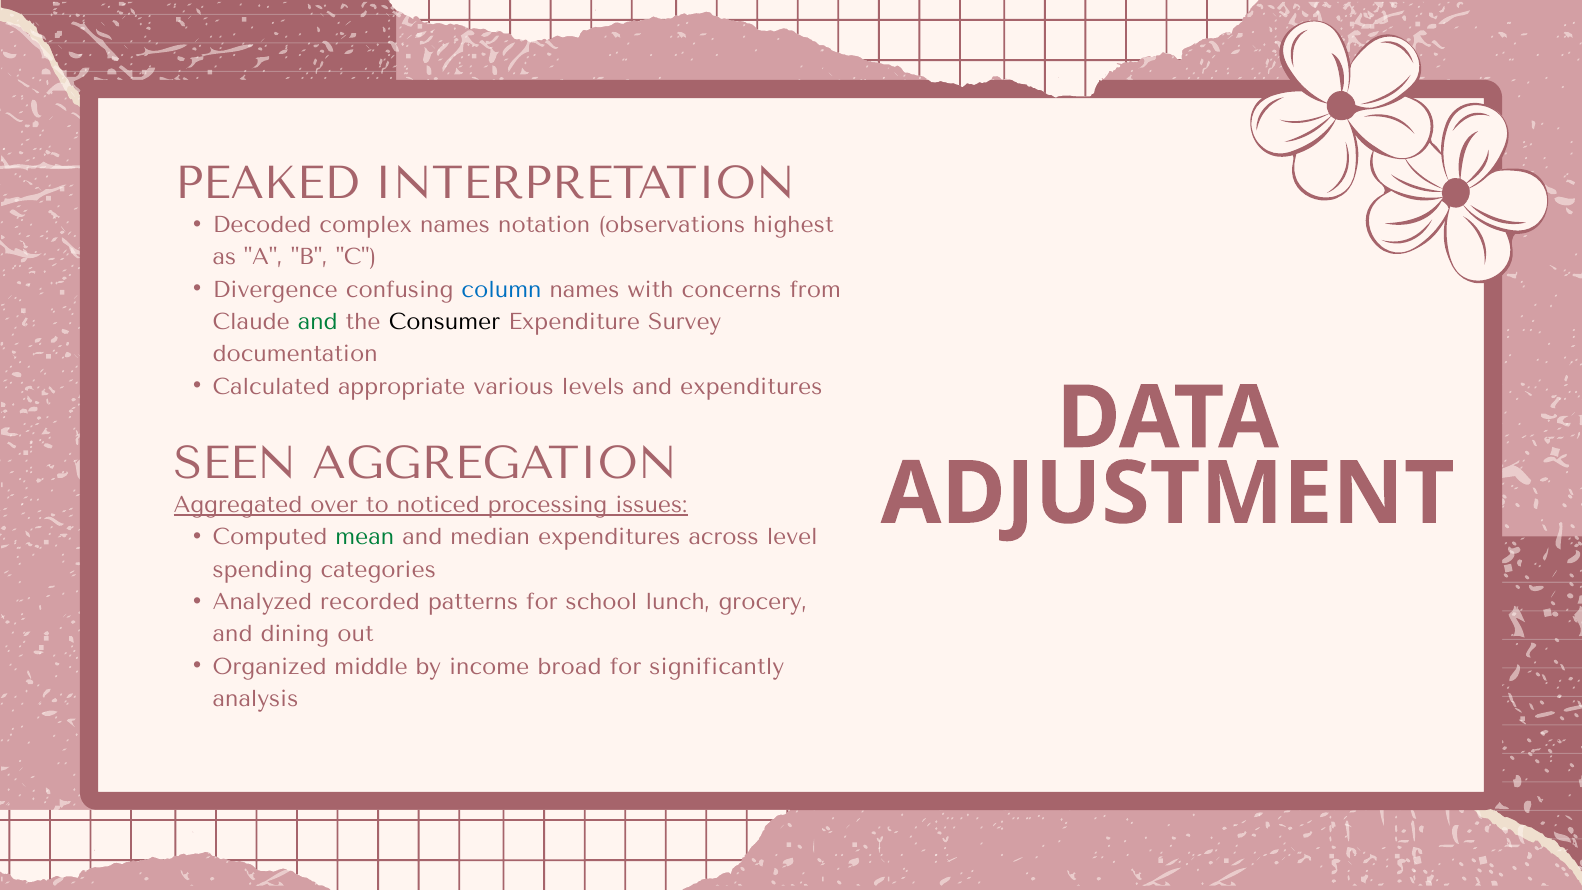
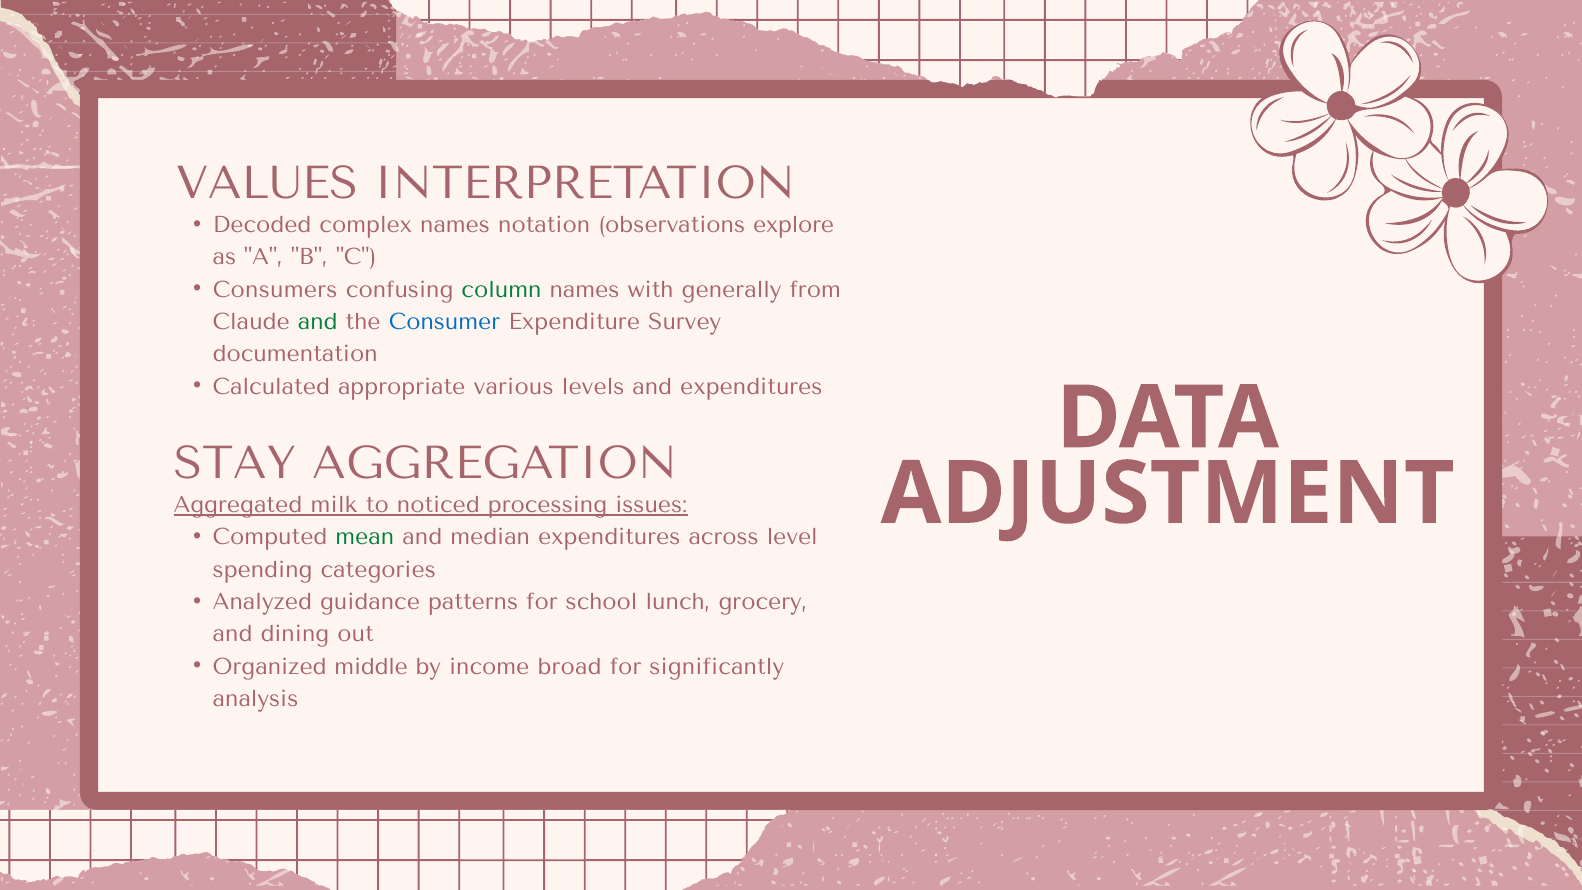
PEAKED: PEAKED -> VALUES
highest: highest -> explore
Divergence: Divergence -> Consumers
column colour: blue -> green
concerns: concerns -> generally
Consumer colour: black -> blue
SEEN: SEEN -> STAY
over: over -> milk
recorded: recorded -> guidance
